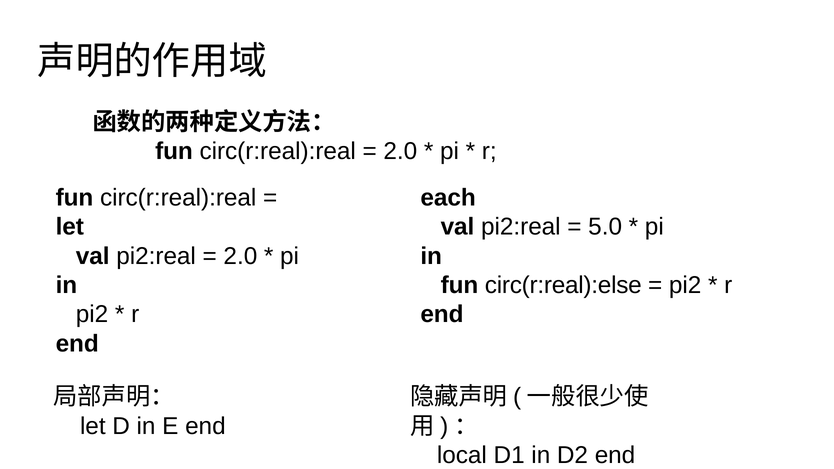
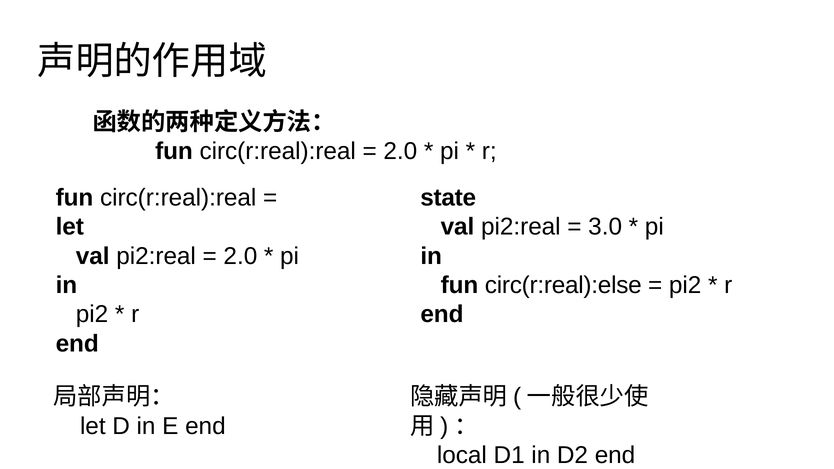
each: each -> state
5.0: 5.0 -> 3.0
